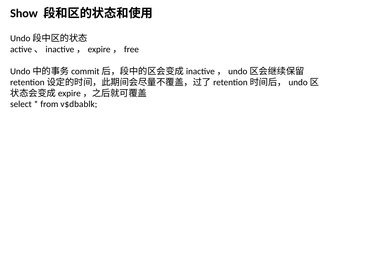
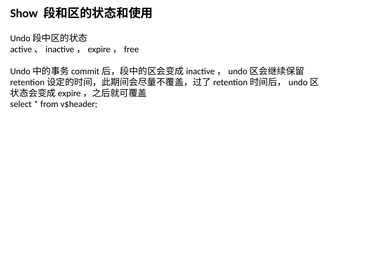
v$dbablk: v$dbablk -> v$header
